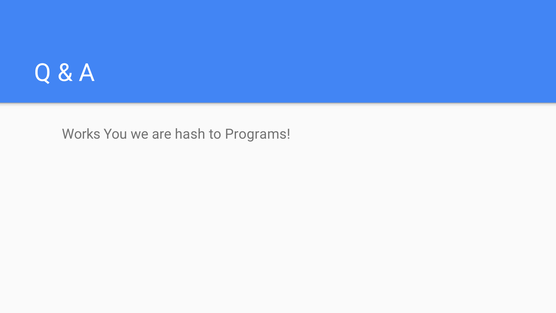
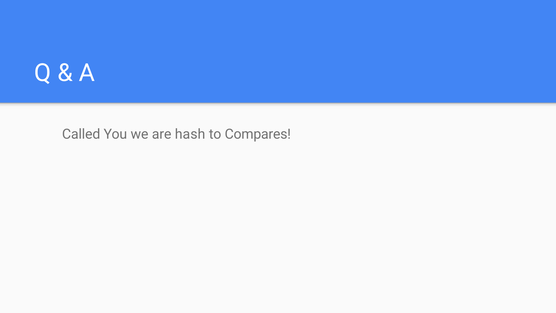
Works: Works -> Called
Programs: Programs -> Compares
